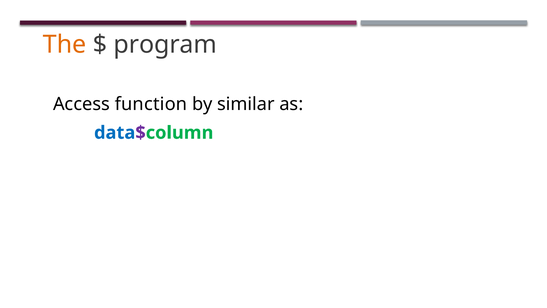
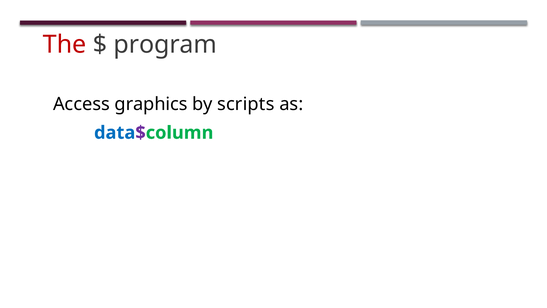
The colour: orange -> red
function: function -> graphics
similar: similar -> scripts
